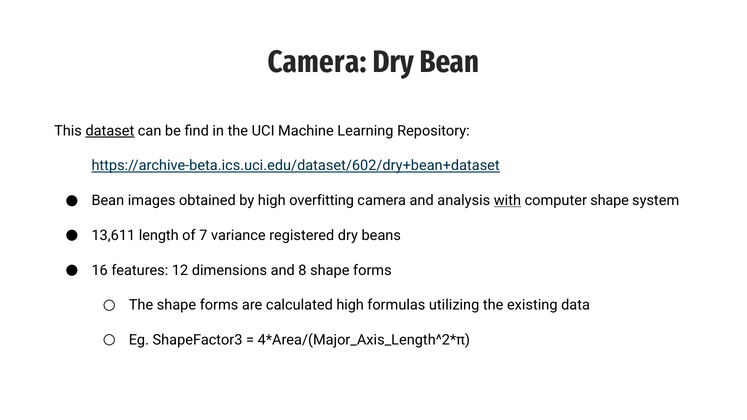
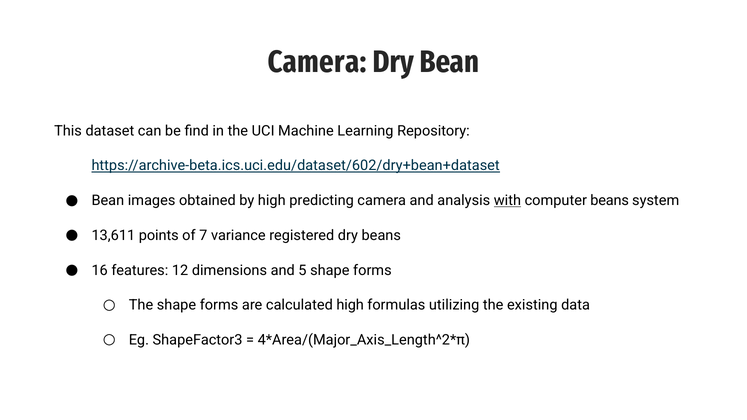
dataset underline: present -> none
overfitting: overfitting -> predicting
computer shape: shape -> beans
length: length -> points
8: 8 -> 5
